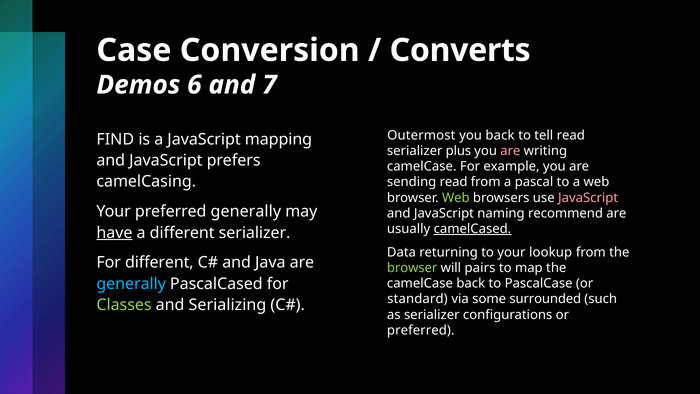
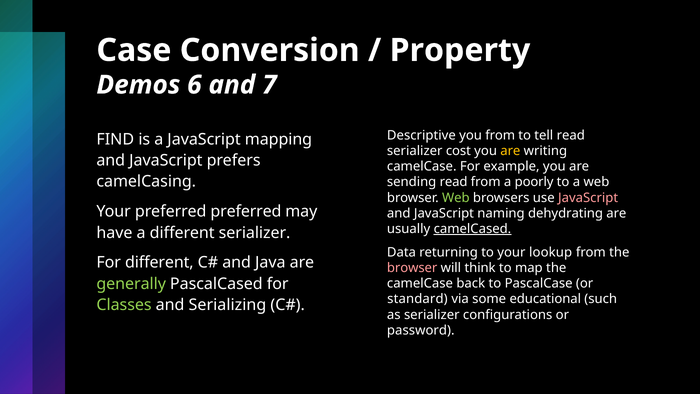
Converts: Converts -> Property
Outermost: Outermost -> Descriptive
you back: back -> from
plus: plus -> cost
are at (510, 151) colour: pink -> yellow
pascal: pascal -> poorly
preferred generally: generally -> preferred
recommend: recommend -> dehydrating
have underline: present -> none
browser at (412, 268) colour: light green -> pink
pairs: pairs -> think
generally at (131, 284) colour: light blue -> light green
surrounded: surrounded -> educational
preferred at (421, 330): preferred -> password
